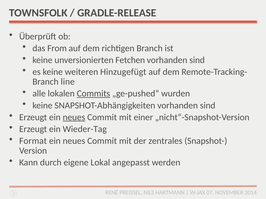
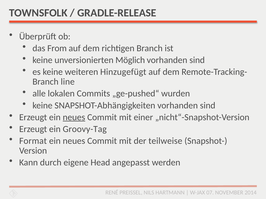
Fetchen: Fetchen -> Möglich
Commits underline: present -> none
Wieder-Tag: Wieder-Tag -> Groovy-Tag
zentrales: zentrales -> teilweise
Lokal: Lokal -> Head
